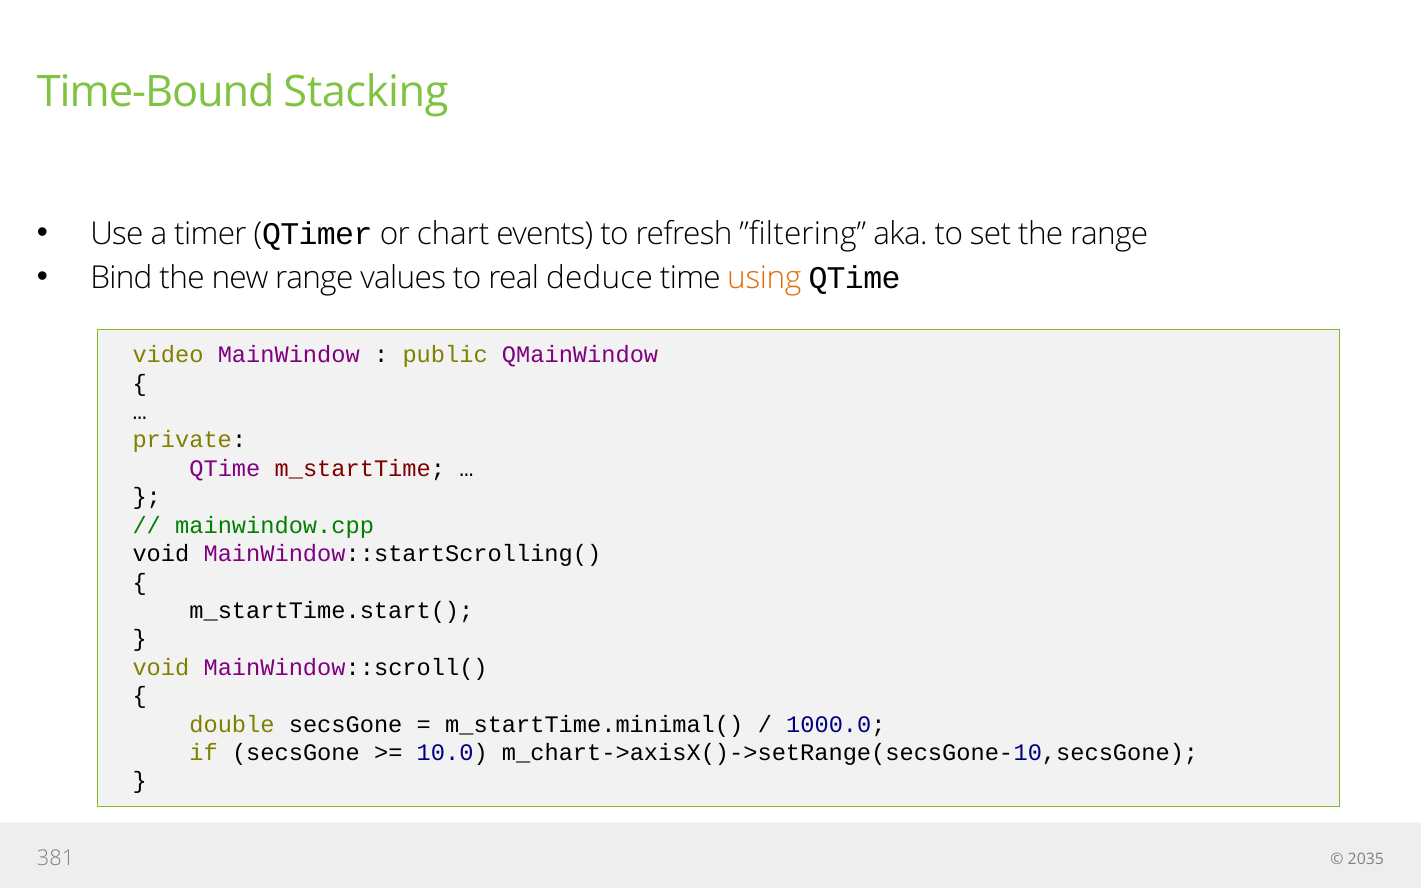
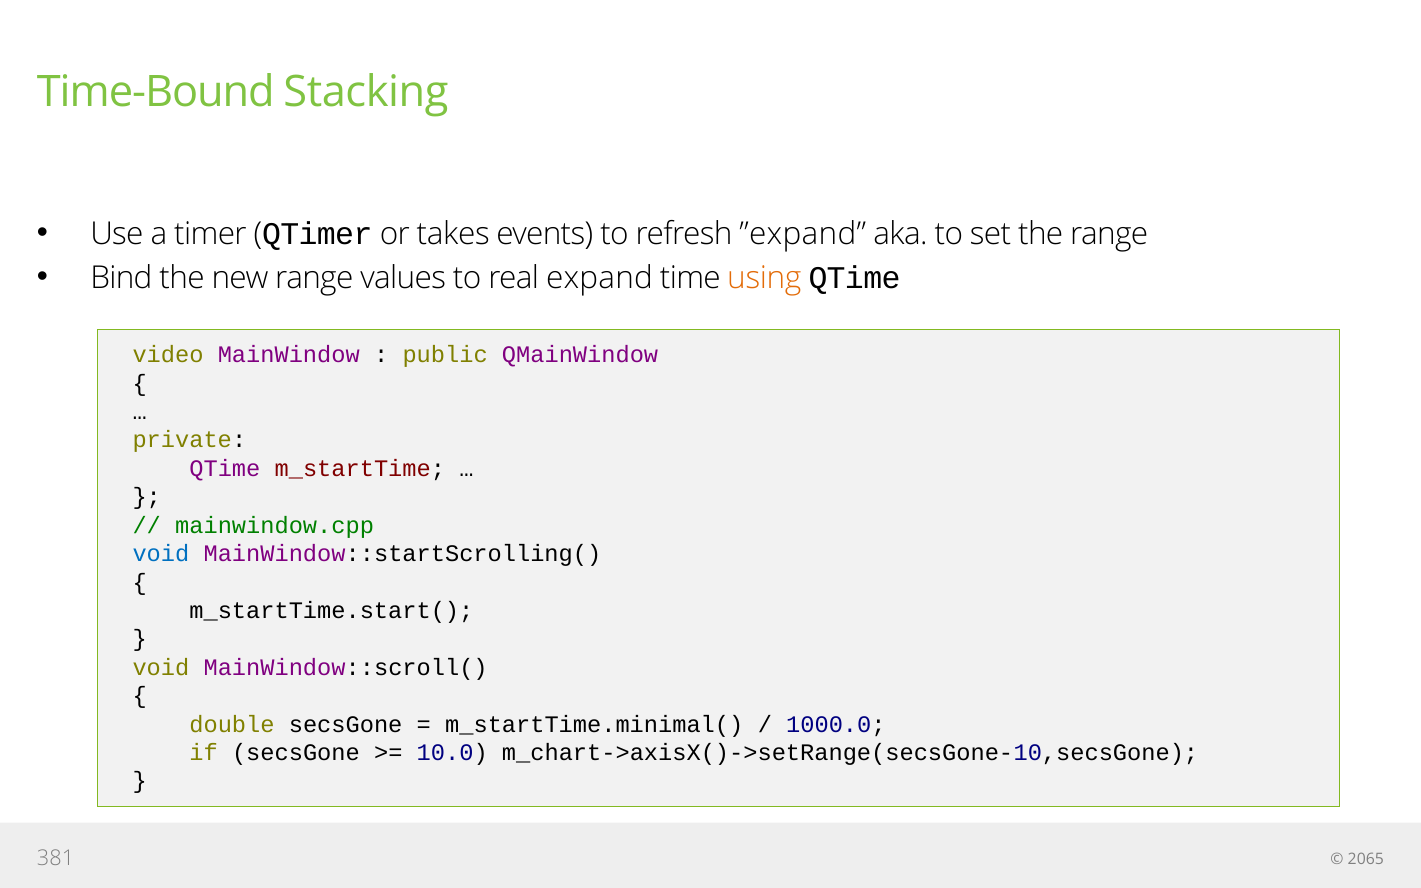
chart: chart -> takes
”filtering: ”filtering -> ”expand
deduce: deduce -> expand
void at (161, 554) colour: black -> blue
2035: 2035 -> 2065
